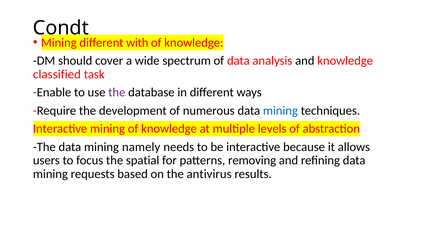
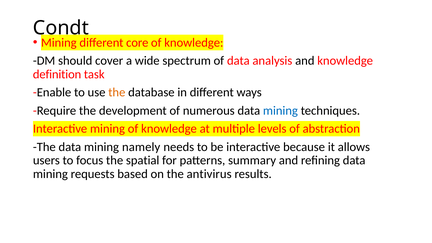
with: with -> core
classified: classified -> definition
the at (117, 93) colour: purple -> orange
removing: removing -> summary
